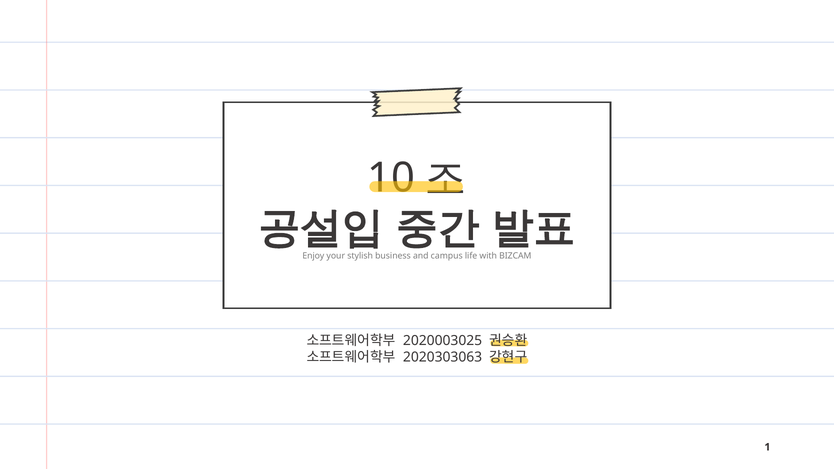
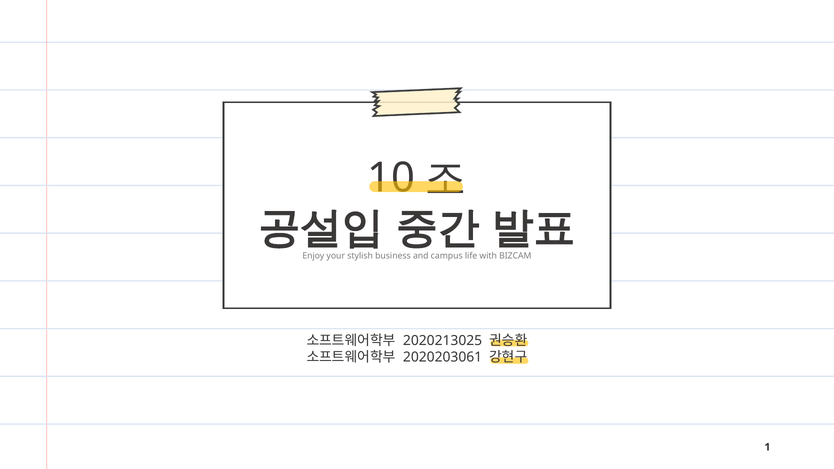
2020003025: 2020003025 -> 2020213025
2020303063: 2020303063 -> 2020203061
